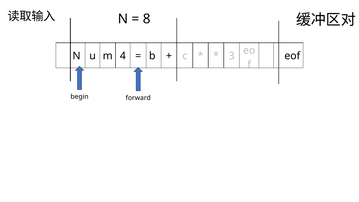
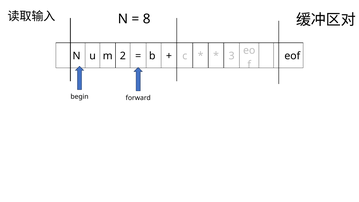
4: 4 -> 2
